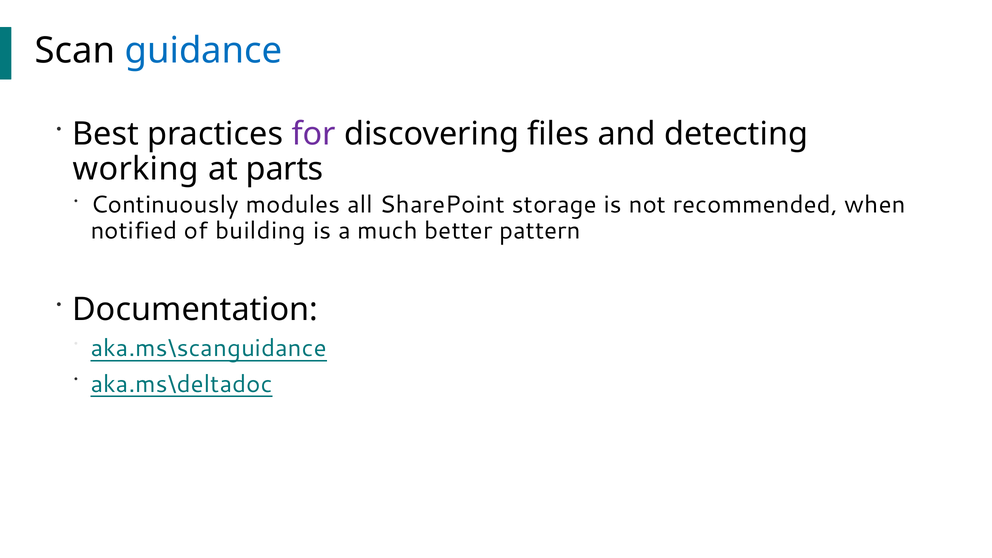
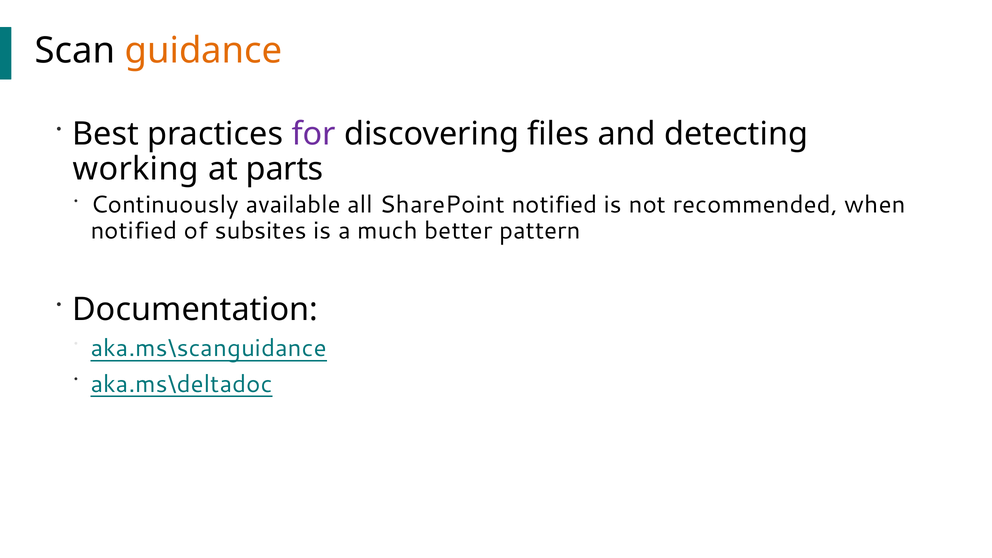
guidance colour: blue -> orange
modules: modules -> available
SharePoint storage: storage -> notified
building: building -> subsites
